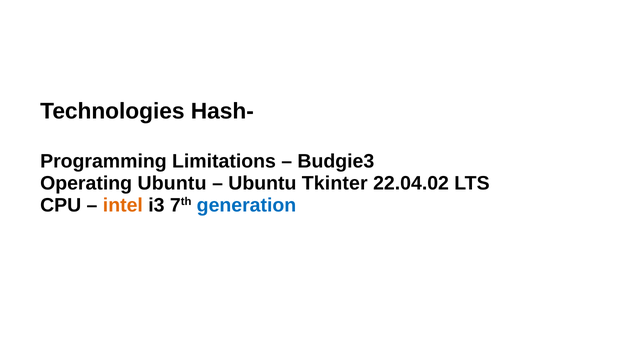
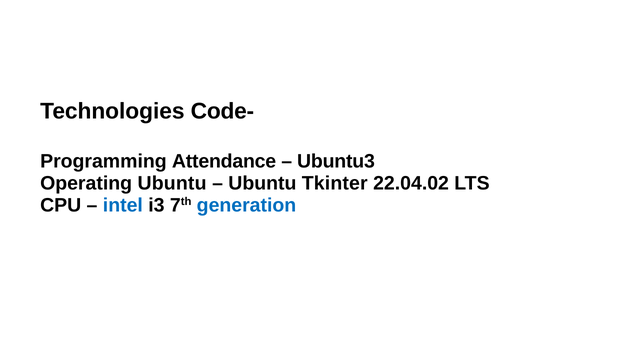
Hash-: Hash- -> Code-
Limitations: Limitations -> Attendance
Budgie3: Budgie3 -> Ubuntu3
intel colour: orange -> blue
